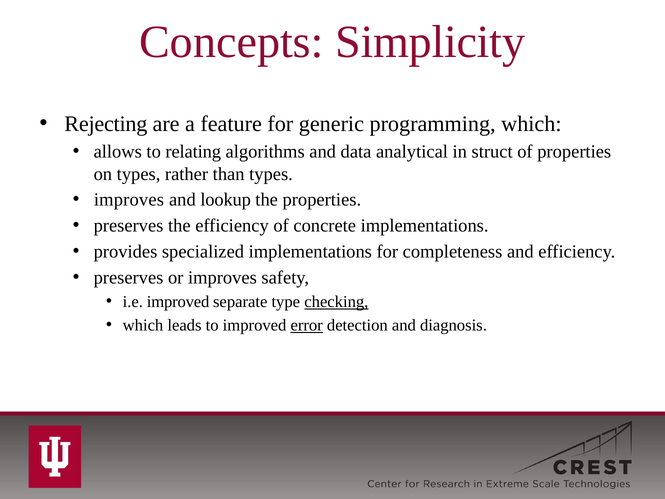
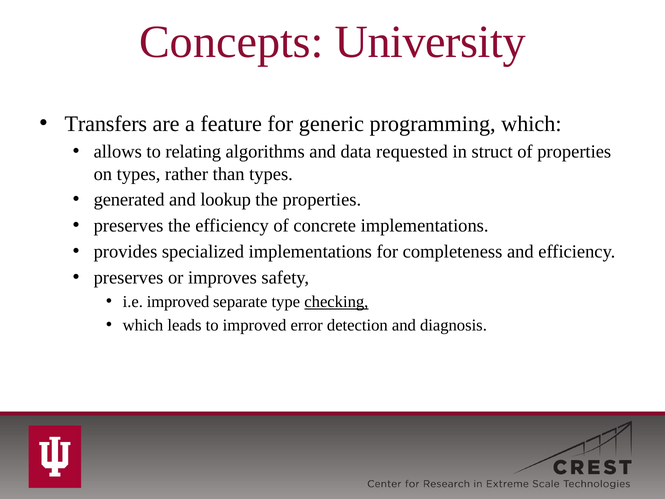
Simplicity: Simplicity -> University
Rejecting: Rejecting -> Transfers
analytical: analytical -> requested
improves at (129, 200): improves -> generated
error underline: present -> none
